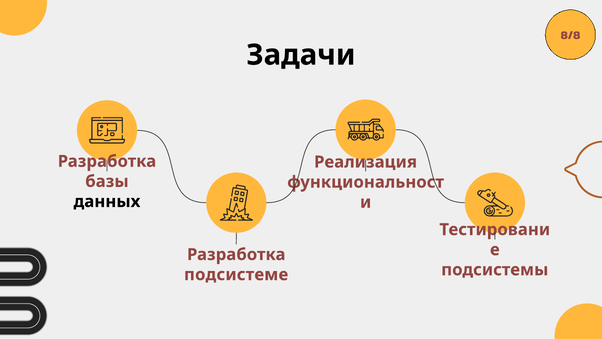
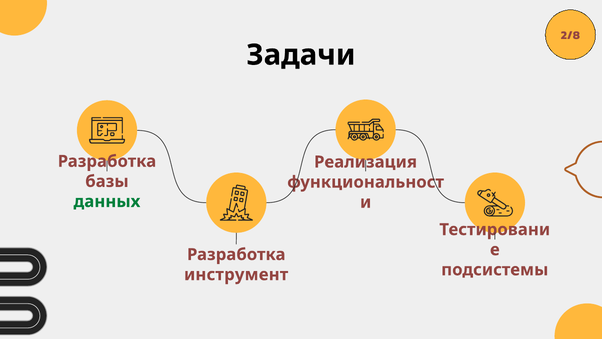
8/8: 8/8 -> 2/8
данных colour: black -> green
подсистеме: подсистеме -> инструмент
